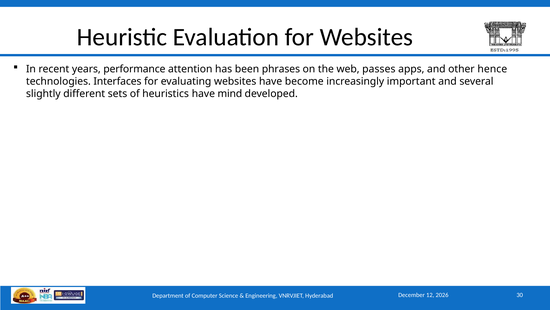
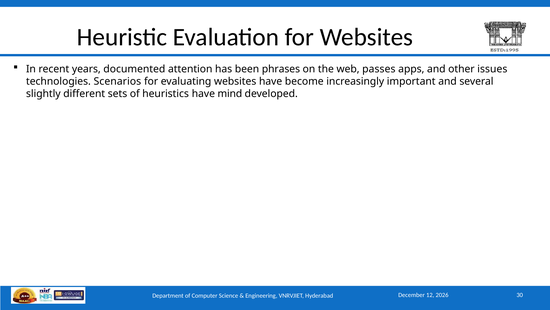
performance: performance -> documented
hence: hence -> issues
Interfaces: Interfaces -> Scenarios
